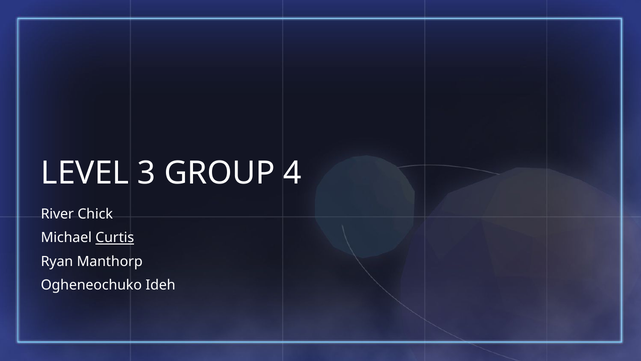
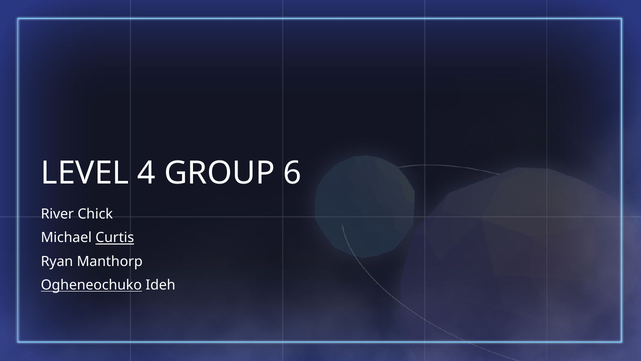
3: 3 -> 4
4: 4 -> 6
Ogheneochuko underline: none -> present
